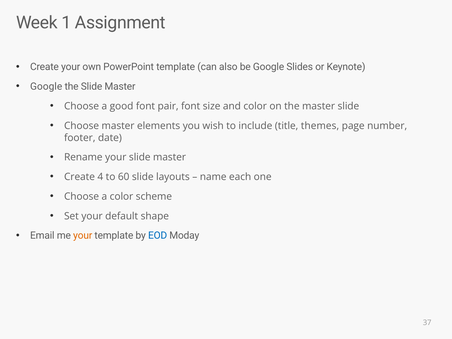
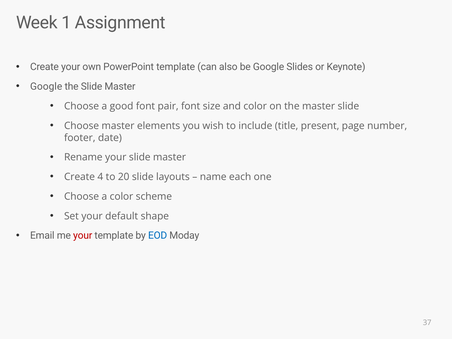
themes: themes -> present
60: 60 -> 20
your at (83, 236) colour: orange -> red
